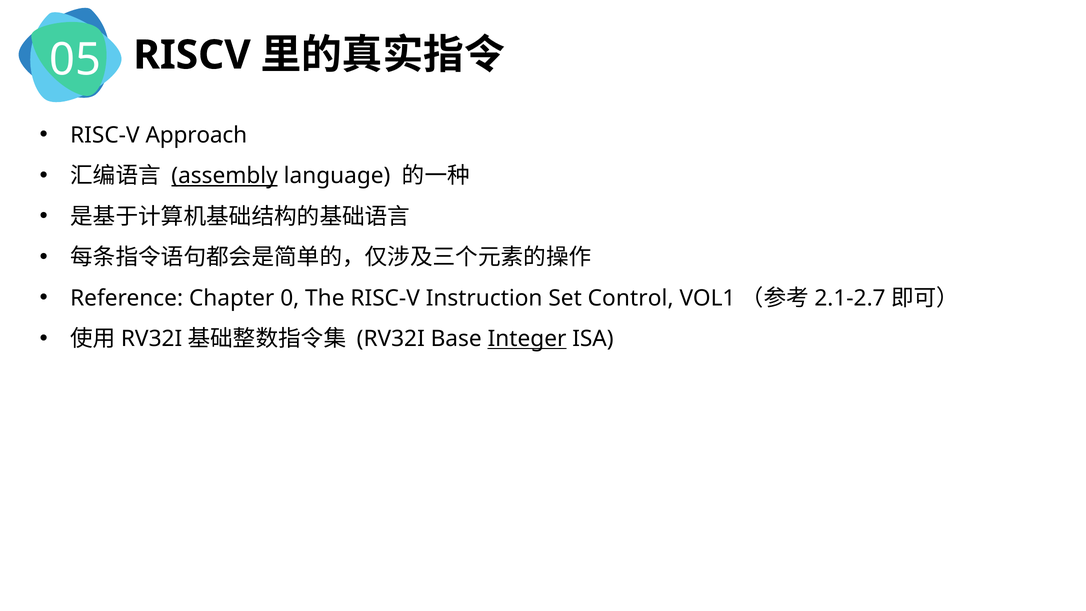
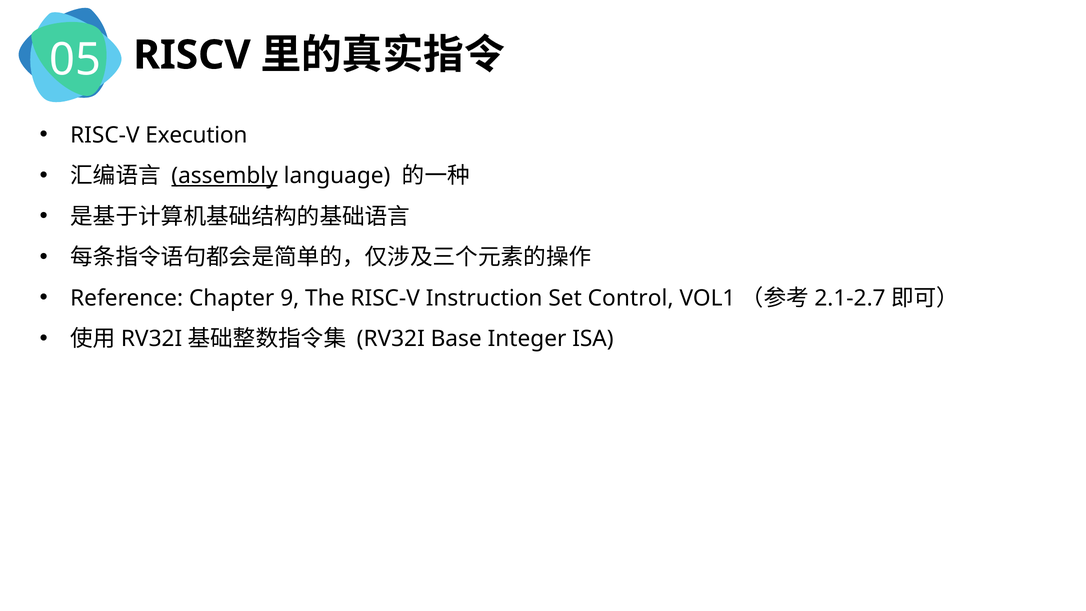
Approach: Approach -> Execution
0: 0 -> 9
Integer underline: present -> none
